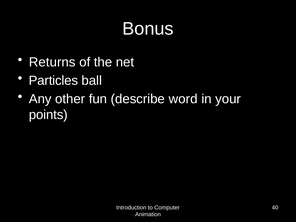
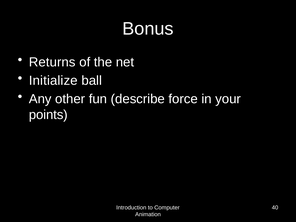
Particles: Particles -> Initialize
word: word -> force
